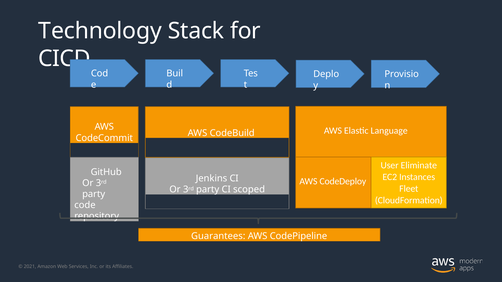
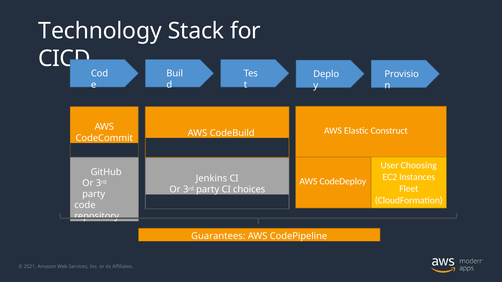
Language: Language -> Construct
Eliminate: Eliminate -> Choosing
scoped: scoped -> choices
